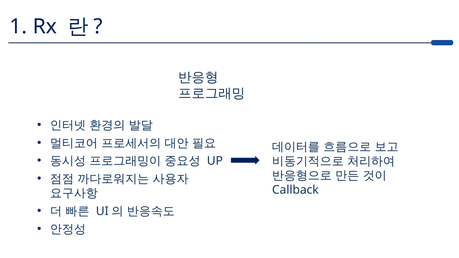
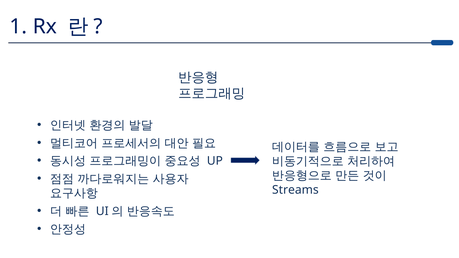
Callback: Callback -> Streams
